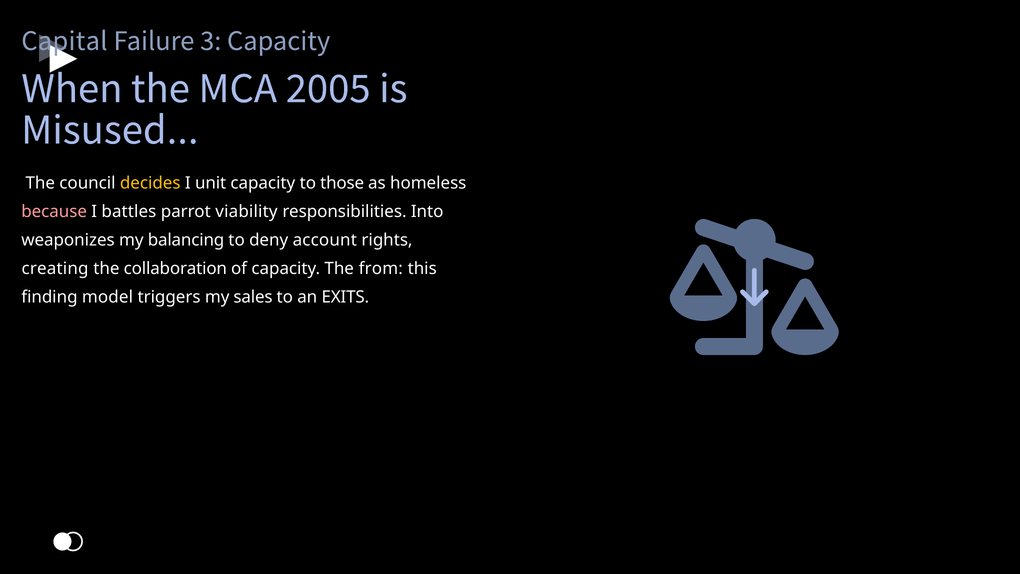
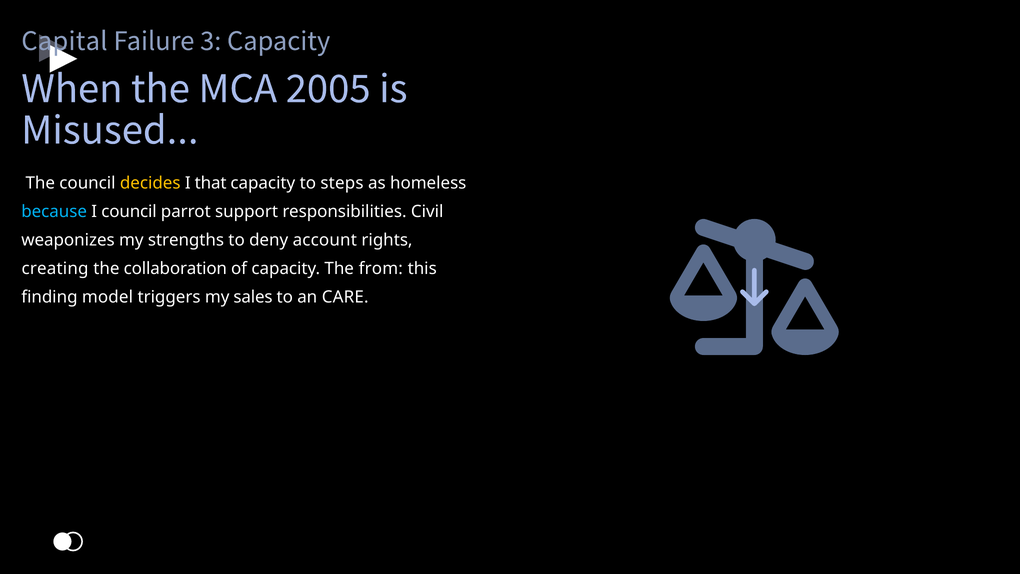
unit: unit -> that
those: those -> steps
because colour: pink -> light blue
I battles: battles -> council
viability: viability -> support
Into: Into -> Civil
balancing: balancing -> strengths
EXITS: EXITS -> CARE
